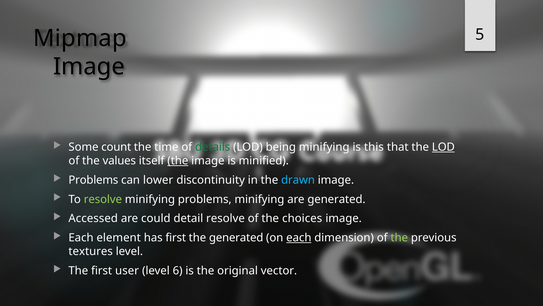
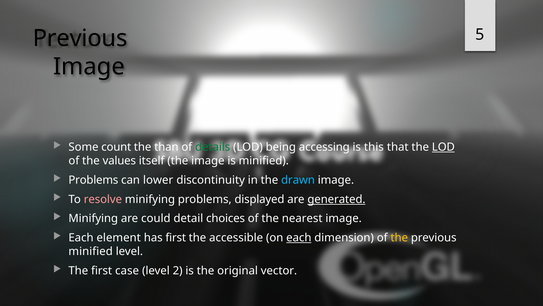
Mipmap at (80, 38): Mipmap -> Previous
time: time -> than
being minifying: minifying -> accessing
the at (178, 160) underline: present -> none
resolve at (103, 199) colour: light green -> pink
problems minifying: minifying -> displayed
generated at (336, 199) underline: none -> present
Accessed at (93, 218): Accessed -> Minifying
detail resolve: resolve -> choices
choices: choices -> nearest
the generated: generated -> accessible
the at (399, 237) colour: light green -> yellow
textures at (91, 251): textures -> minified
user: user -> case
6: 6 -> 2
